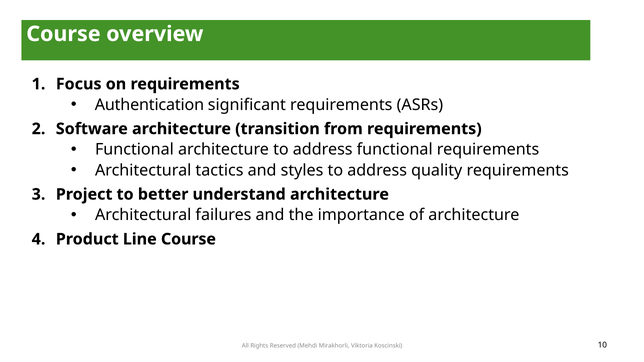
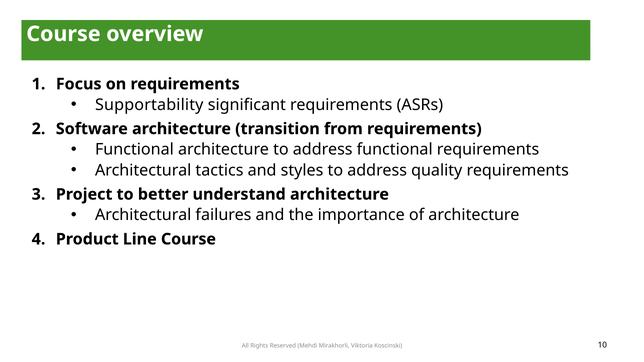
Authentication: Authentication -> Supportability
